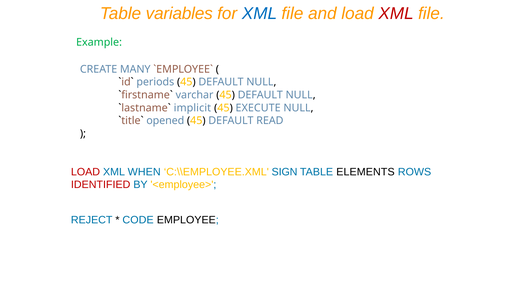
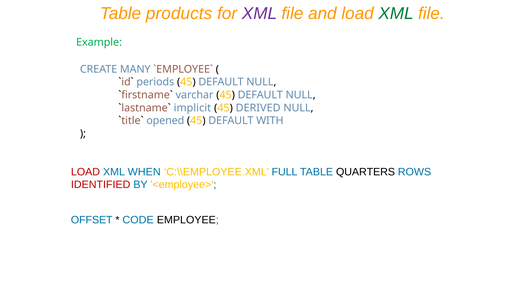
variables: variables -> products
XML at (259, 13) colour: blue -> purple
XML at (396, 13) colour: red -> green
EXECUTE: EXECUTE -> DERIVED
READ: READ -> WITH
SIGN: SIGN -> FULL
ELEMENTS: ELEMENTS -> QUARTERS
REJECT: REJECT -> OFFSET
